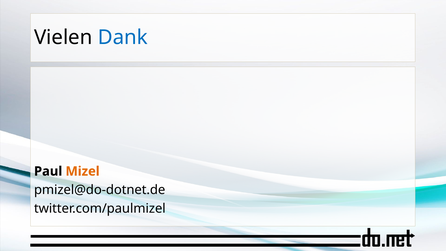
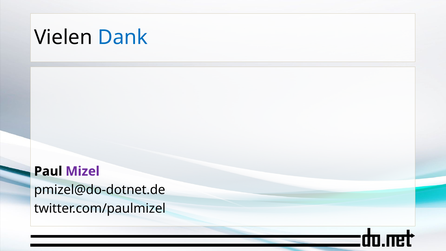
Mizel colour: orange -> purple
